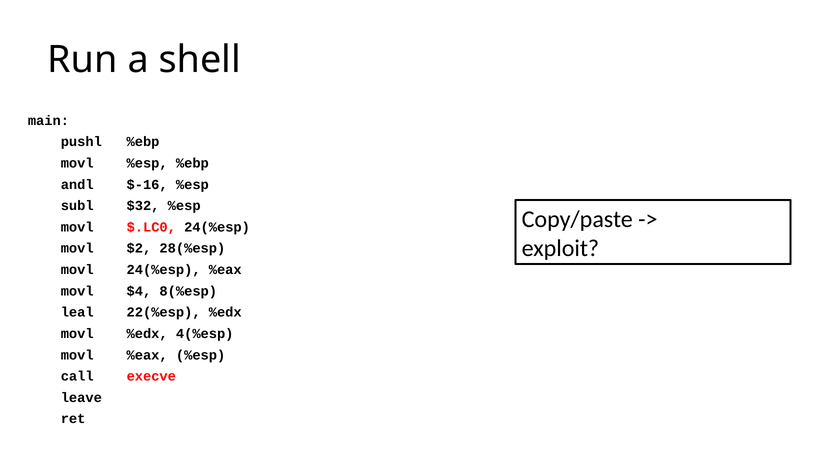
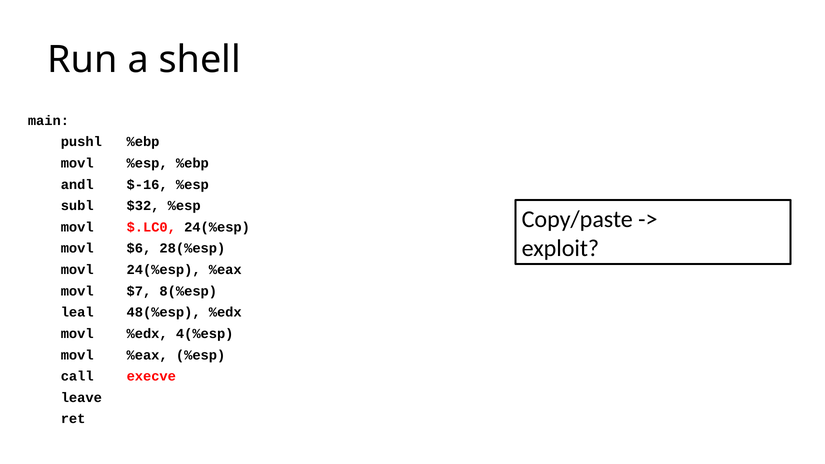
$2: $2 -> $6
$4: $4 -> $7
22(%esp: 22(%esp -> 48(%esp
